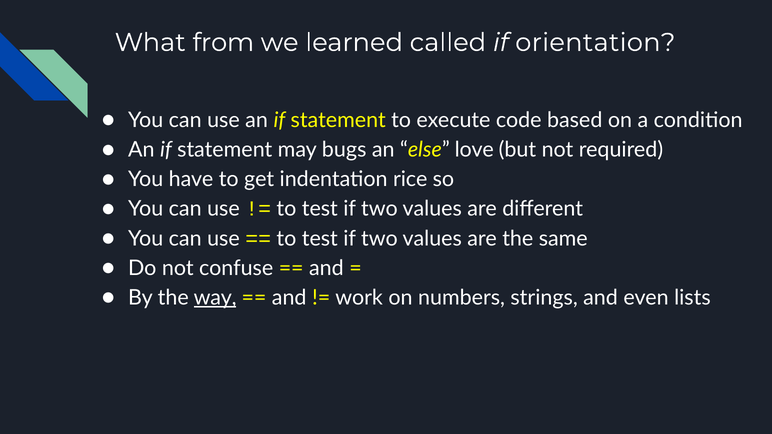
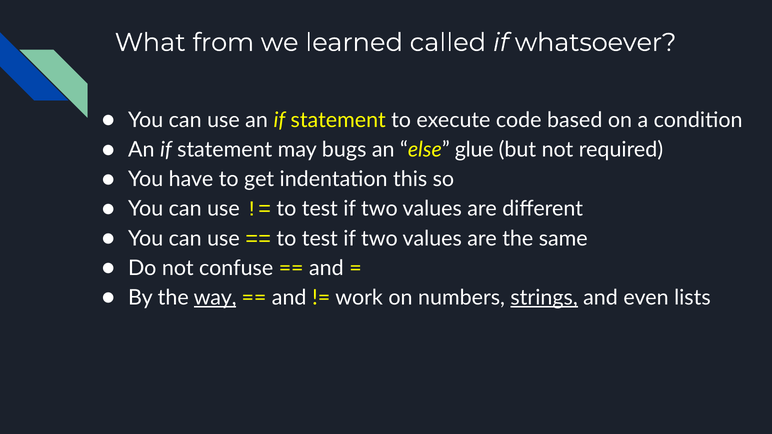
orientation: orientation -> whatsoever
love: love -> glue
rice: rice -> this
strings underline: none -> present
